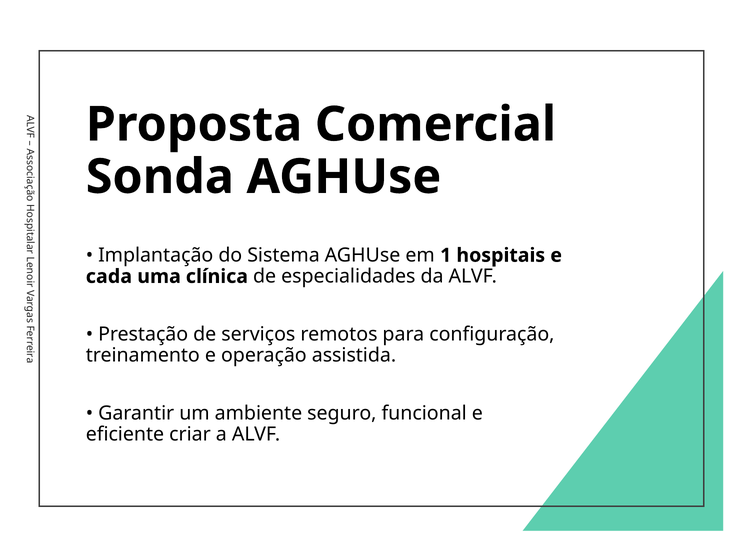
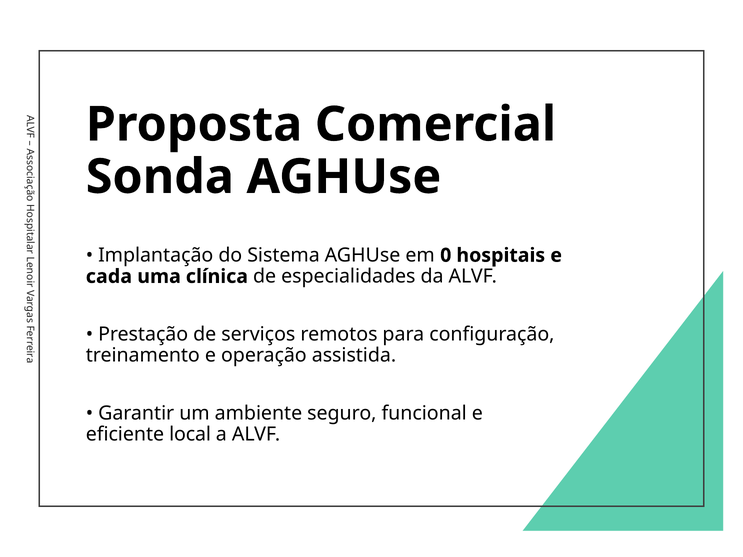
1: 1 -> 0
criar: criar -> local
